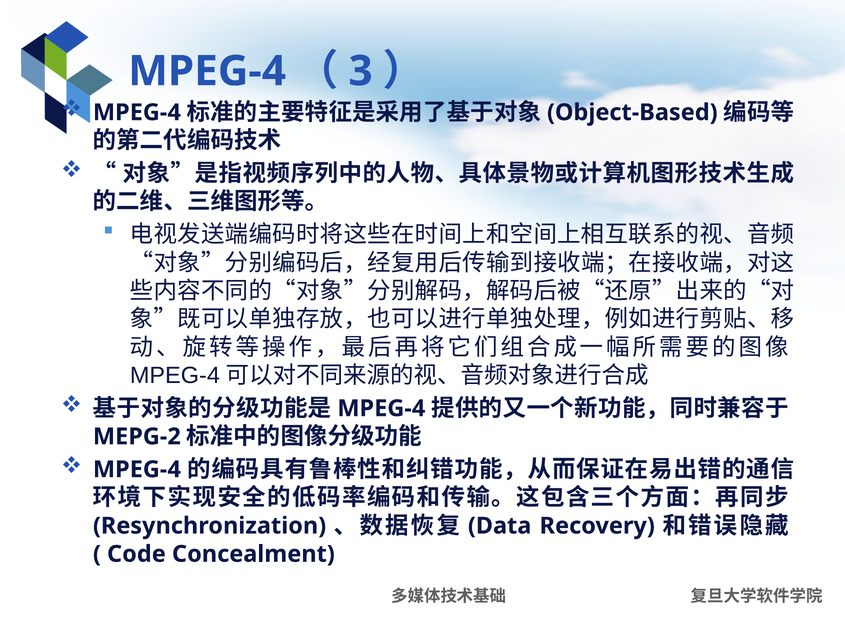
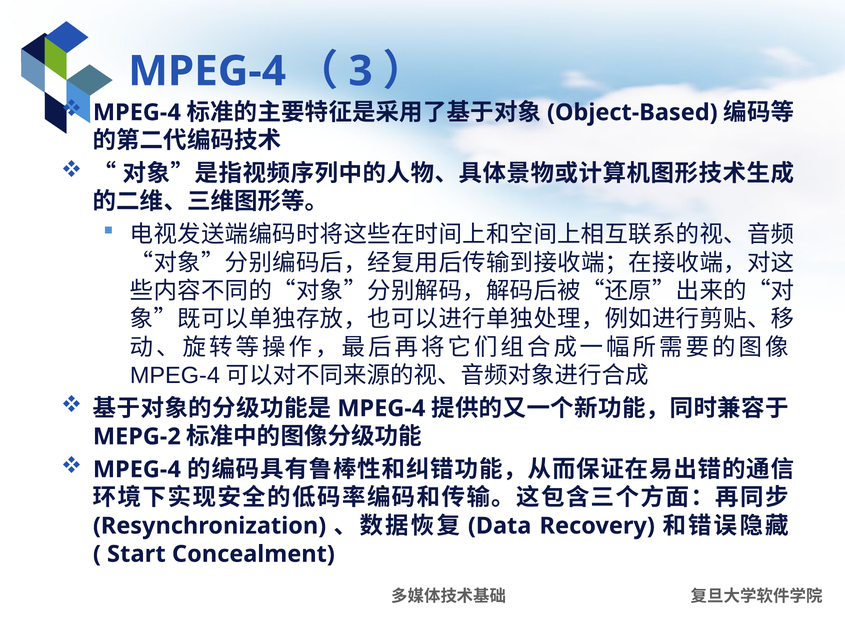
Code: Code -> Start
